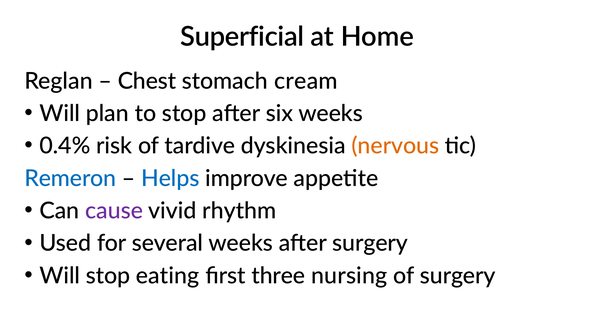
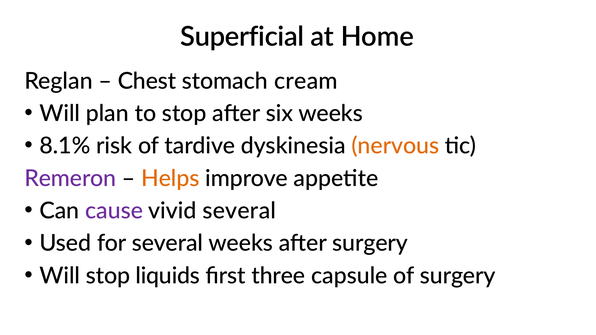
0.4%: 0.4% -> 8.1%
Remeron colour: blue -> purple
Helps colour: blue -> orange
vivid rhythm: rhythm -> several
eating: eating -> liquids
nursing: nursing -> capsule
